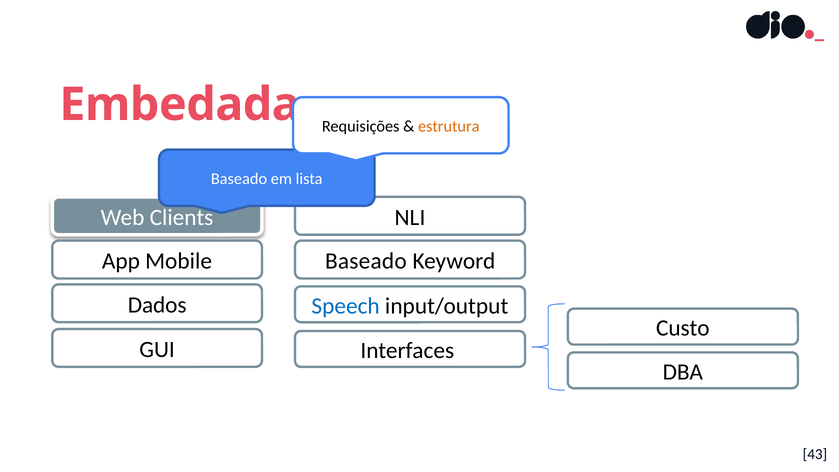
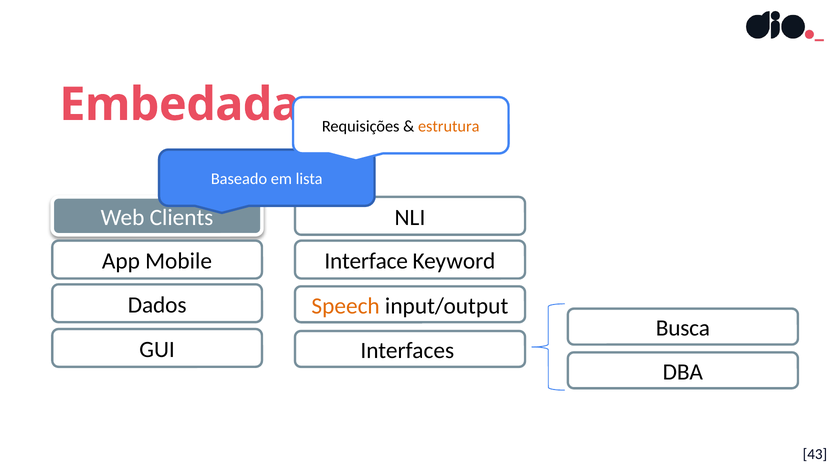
Baseado at (366, 261): Baseado -> Interface
Speech colour: blue -> orange
Custo: Custo -> Busca
